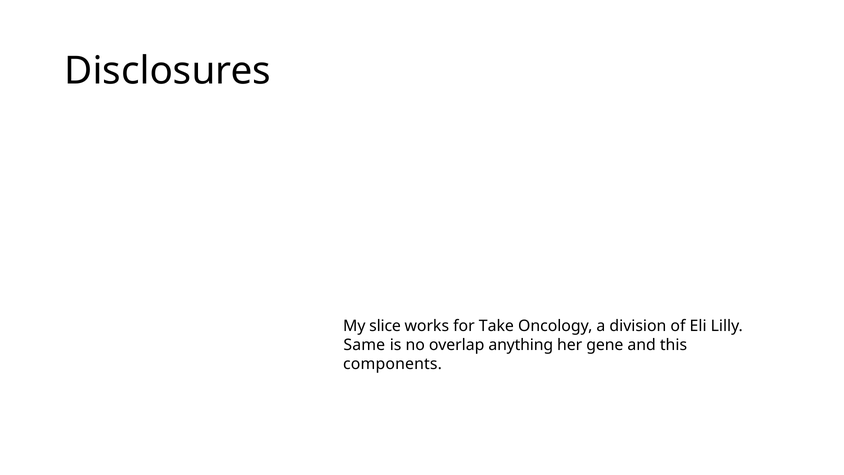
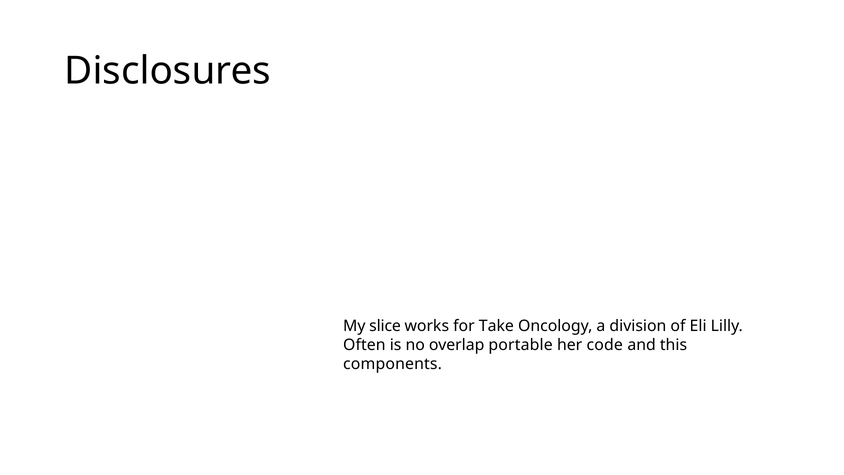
Same: Same -> Often
anything: anything -> portable
gene: gene -> code
